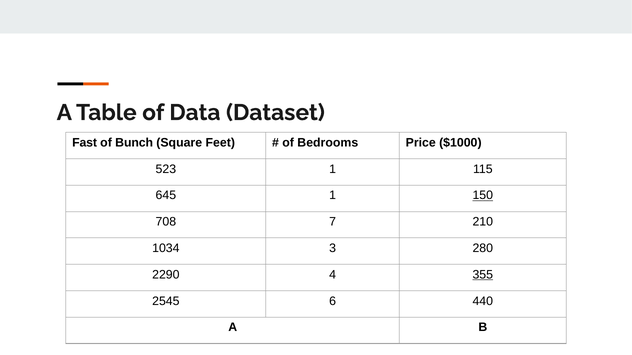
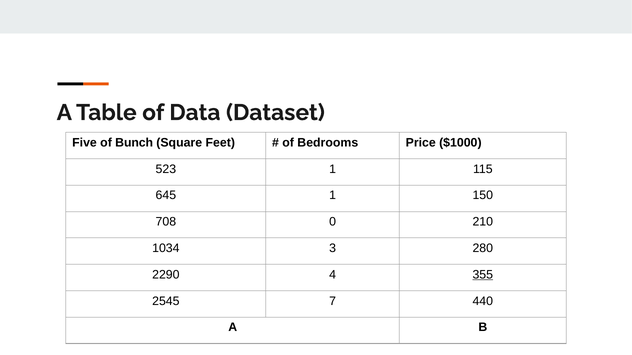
Fast: Fast -> Five
150 underline: present -> none
7: 7 -> 0
6: 6 -> 7
